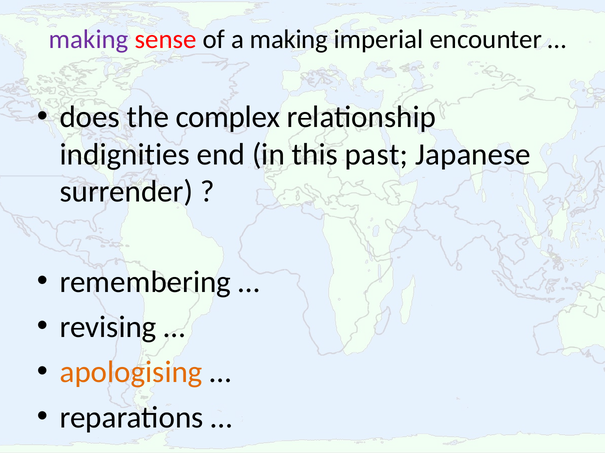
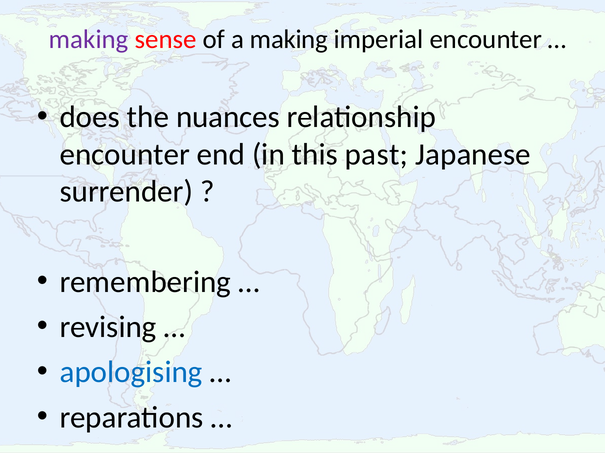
complex: complex -> nuances
indignities at (125, 155): indignities -> encounter
apologising colour: orange -> blue
